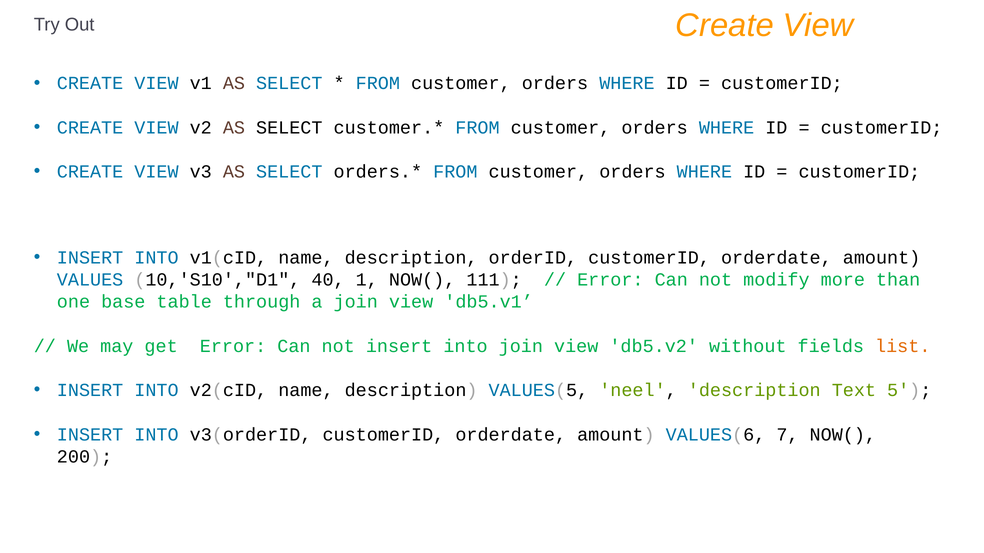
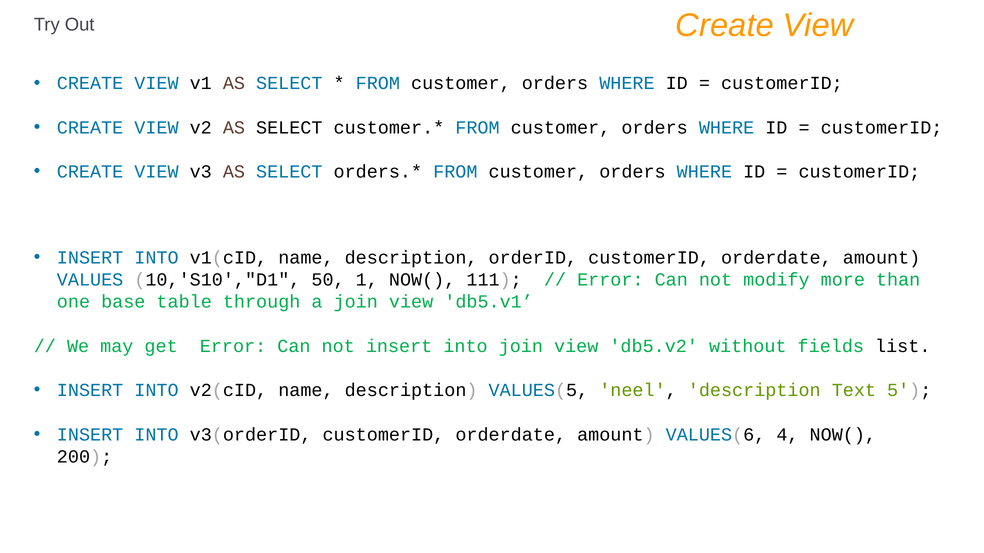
40: 40 -> 50
list colour: orange -> black
7: 7 -> 4
